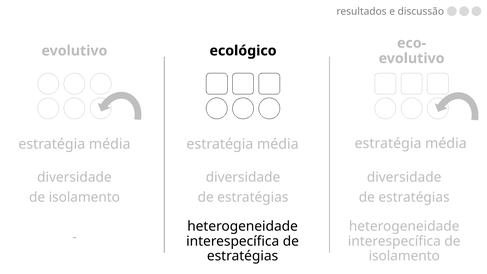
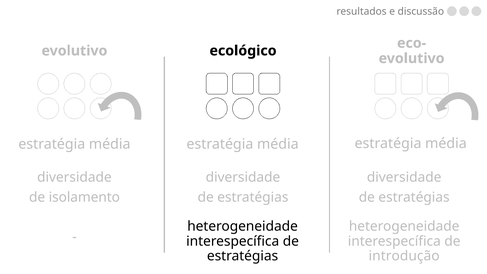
isolamento at (404, 256): isolamento -> introdução
